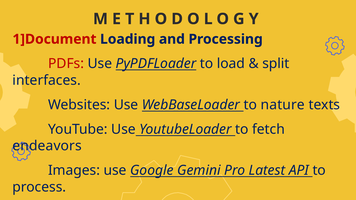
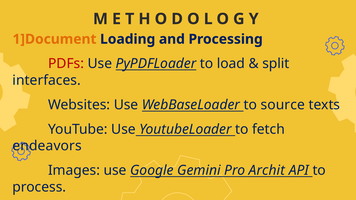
1]Document colour: red -> orange
nature: nature -> source
Latest: Latest -> Archit
